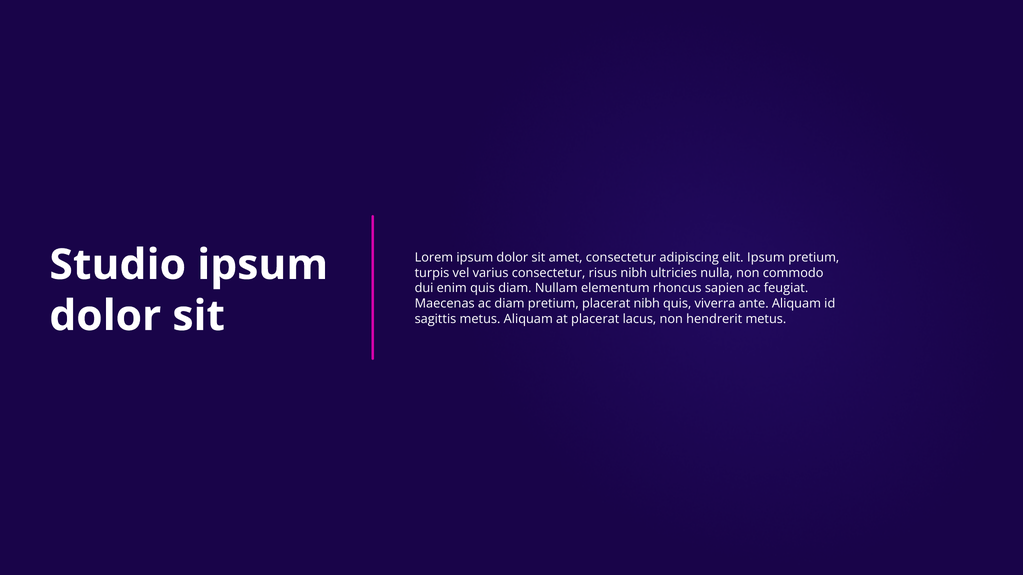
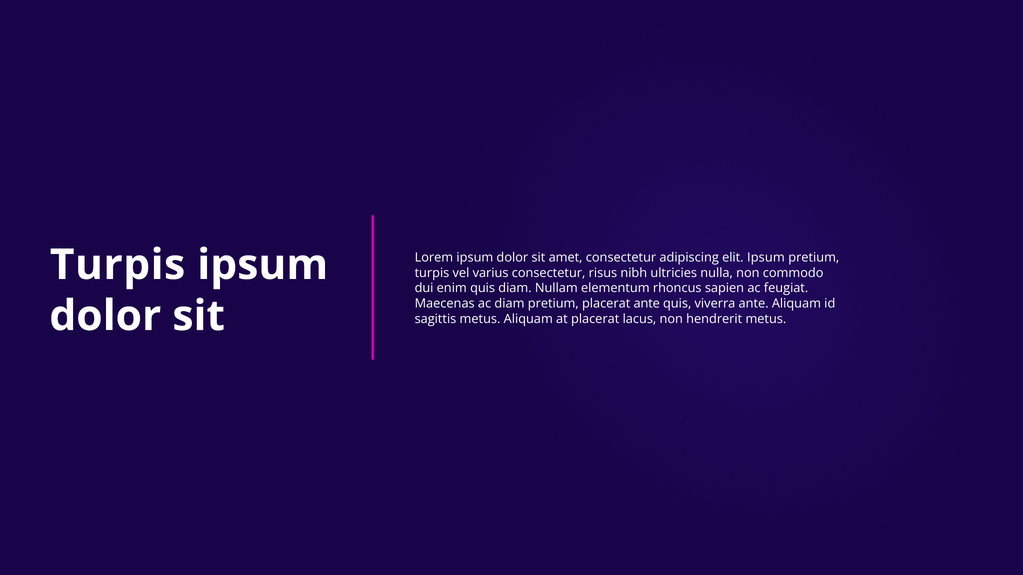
Studio at (118, 265): Studio -> Turpis
placerat nibh: nibh -> ante
